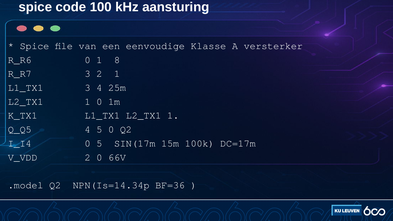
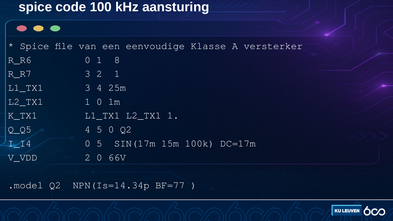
BF=36: BF=36 -> BF=77
